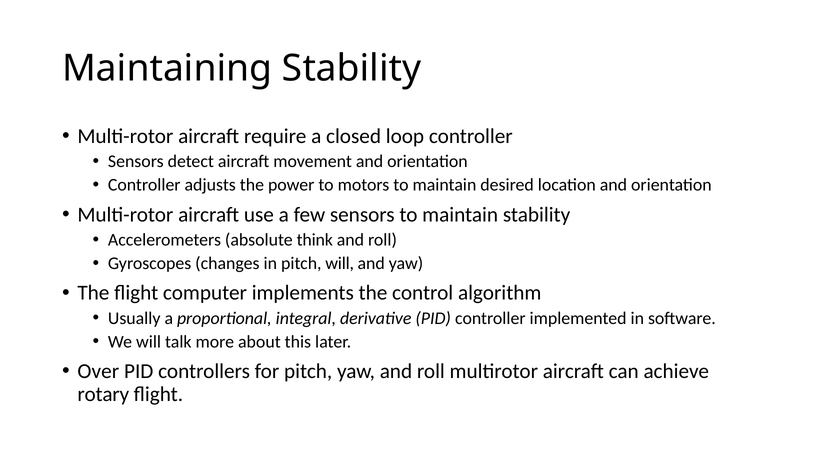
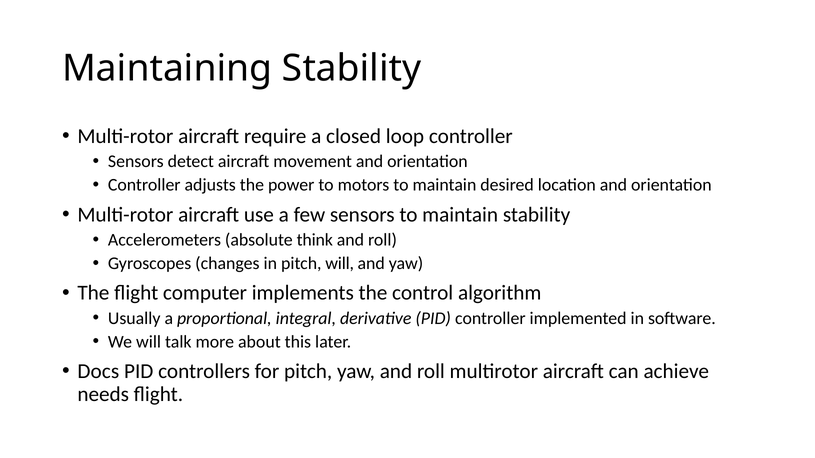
Over: Over -> Docs
rotary: rotary -> needs
